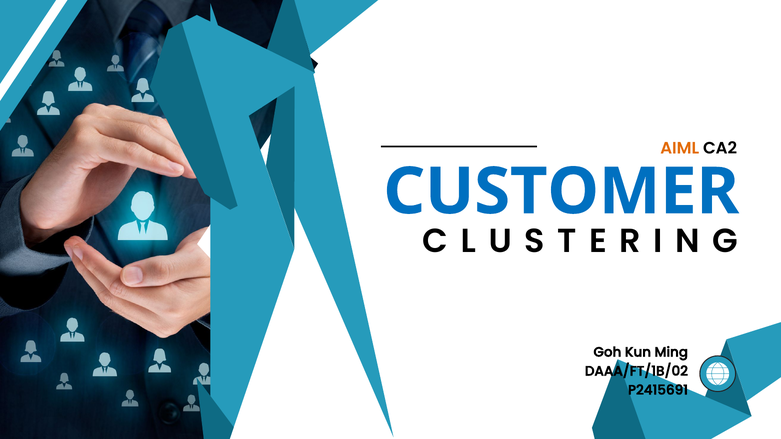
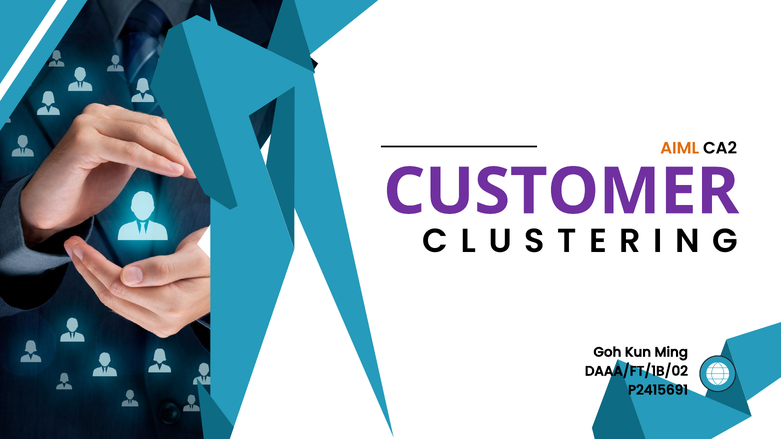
CUSTOMER colour: blue -> purple
